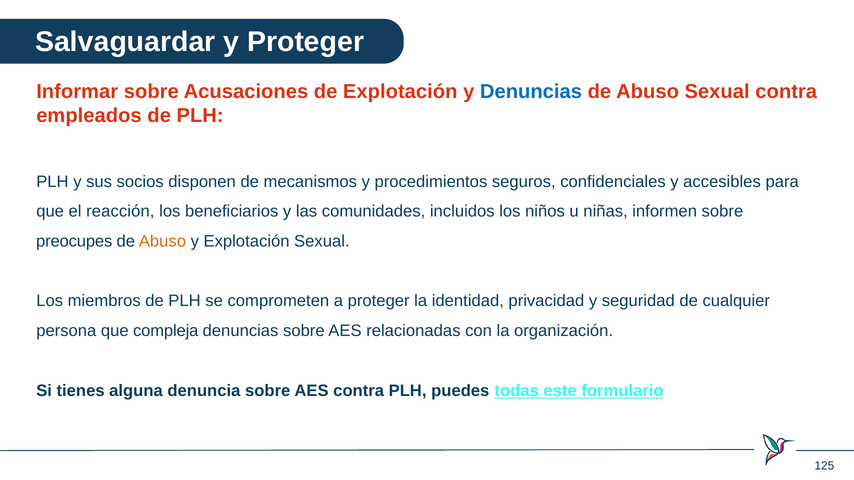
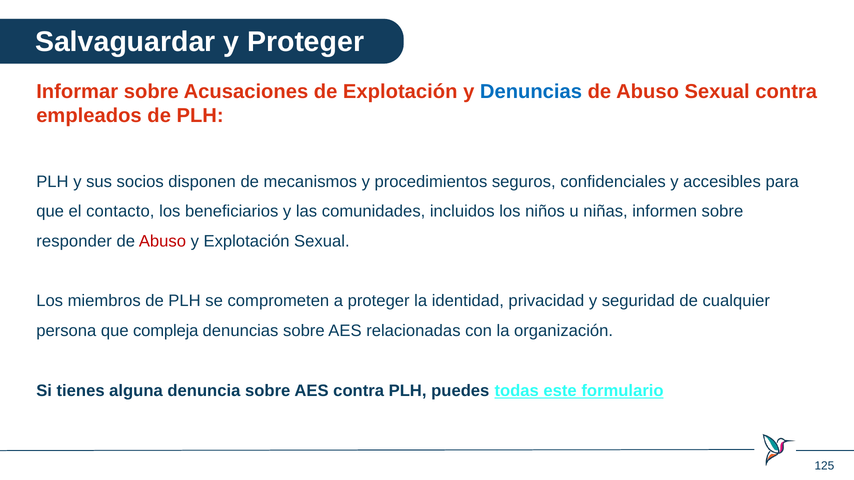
reacción: reacción -> contacto
preocupes: preocupes -> responder
Abuso at (162, 241) colour: orange -> red
